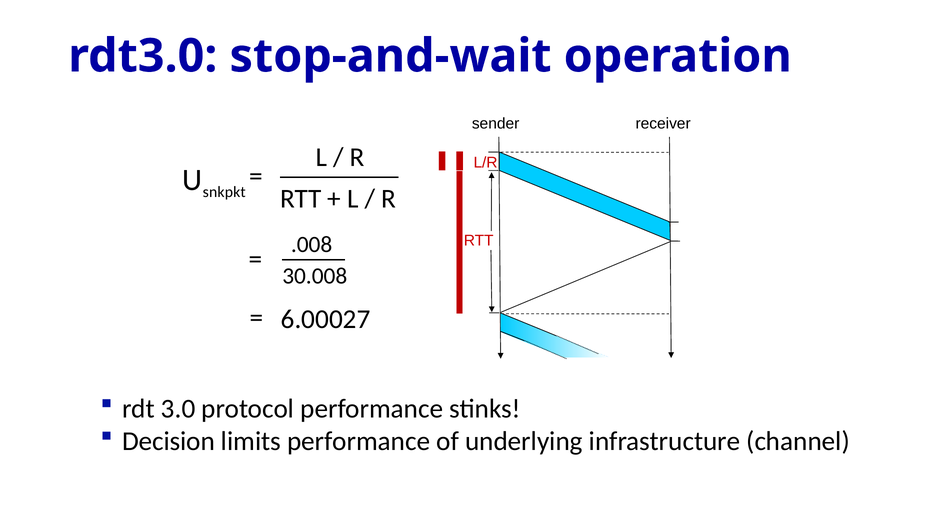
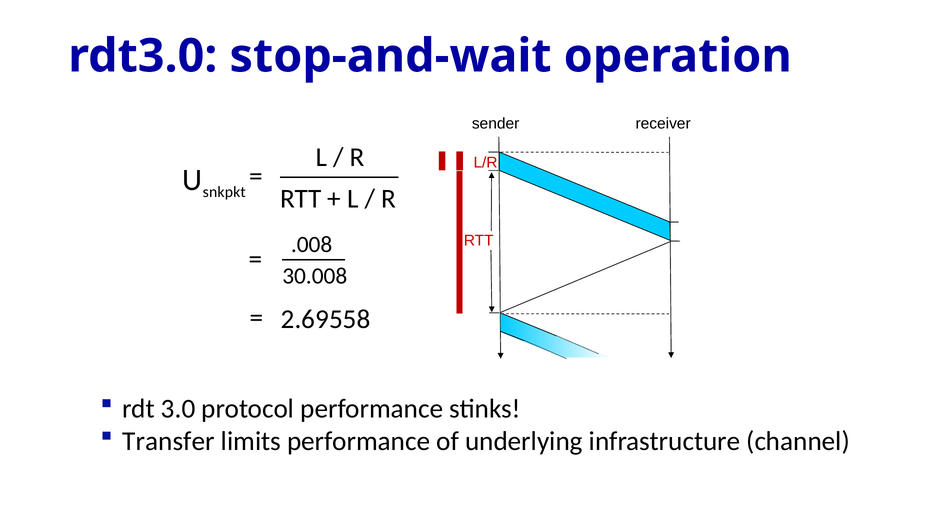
6.00027: 6.00027 -> 2.69558
Decision: Decision -> Transfer
